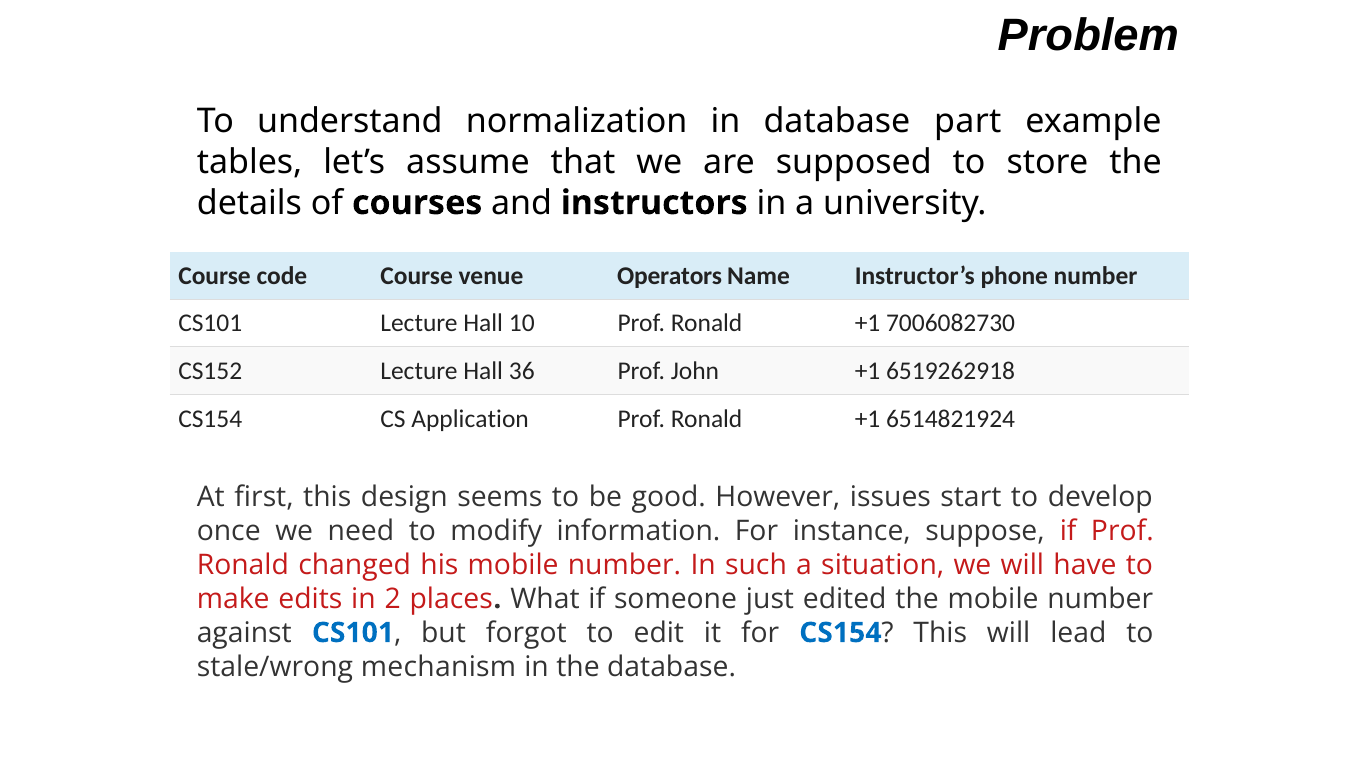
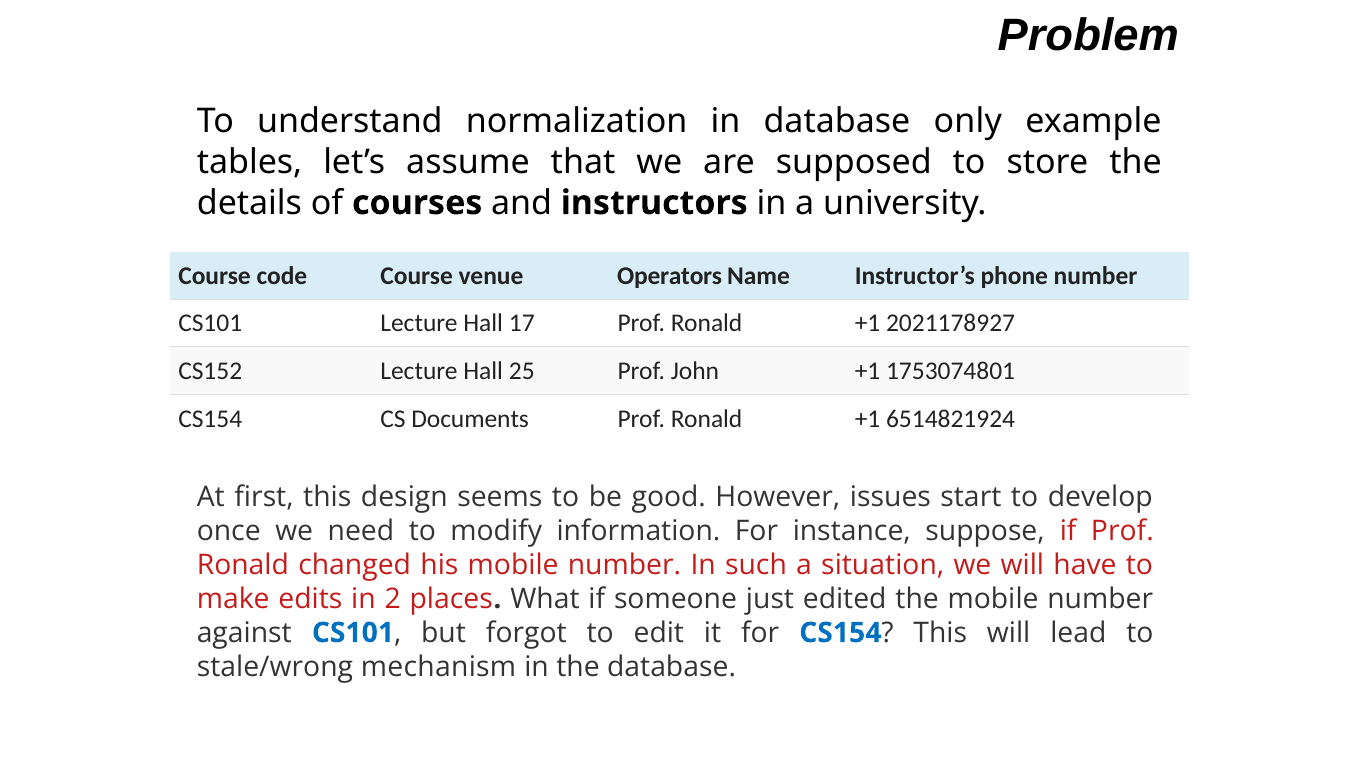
part: part -> only
10: 10 -> 17
7006082730: 7006082730 -> 2021178927
36: 36 -> 25
6519262918: 6519262918 -> 1753074801
Application: Application -> Documents
